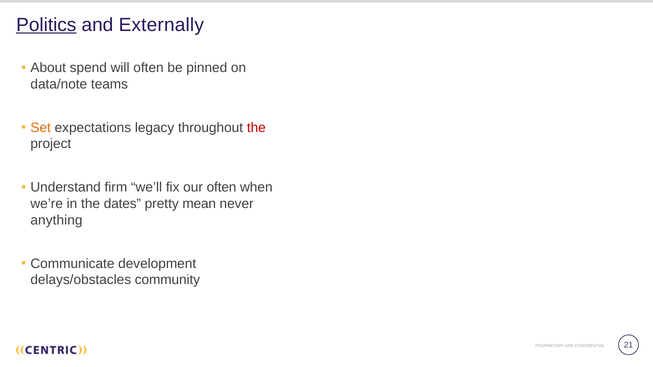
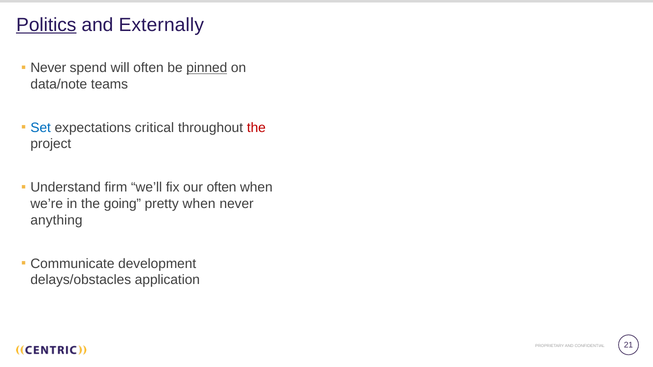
About at (48, 68): About -> Never
pinned underline: none -> present
Set colour: orange -> blue
legacy: legacy -> critical
dates: dates -> going
pretty mean: mean -> when
community: community -> application
